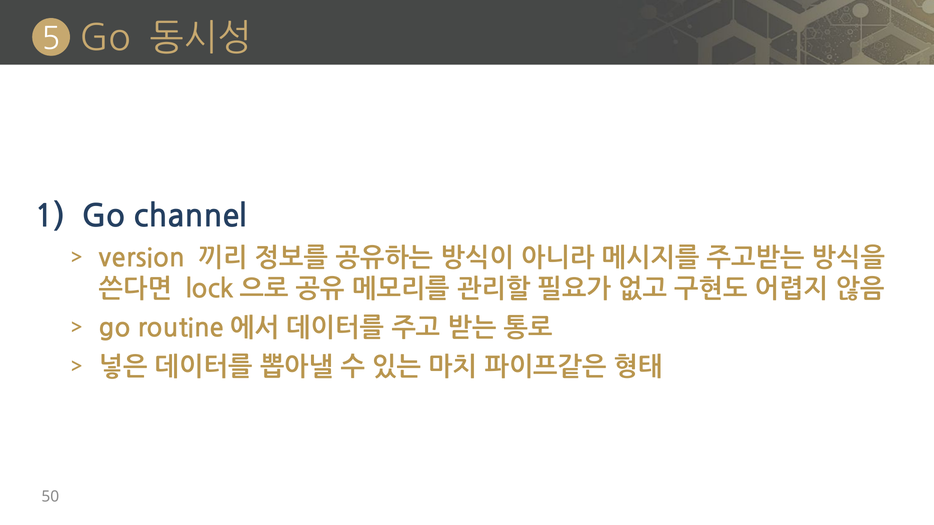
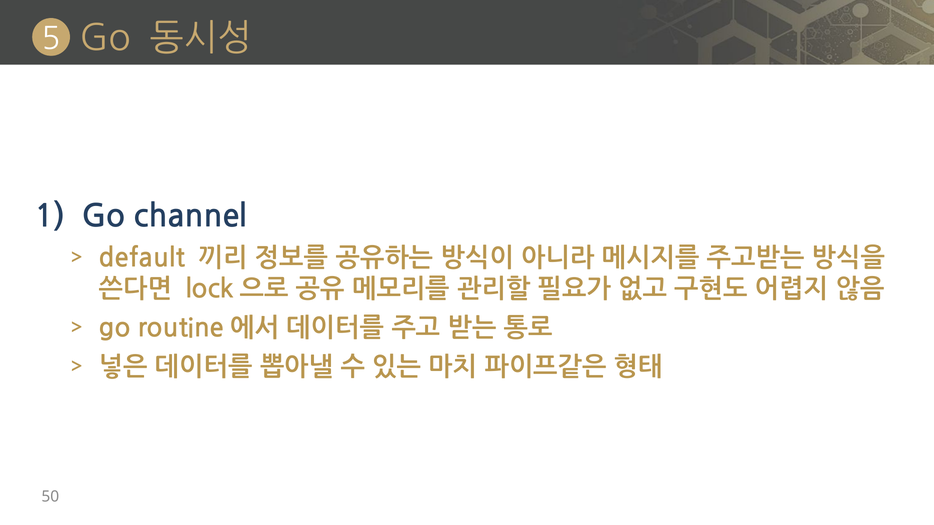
version: version -> default
